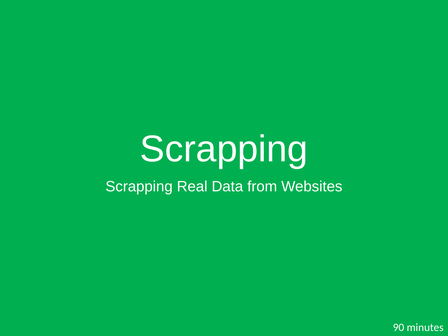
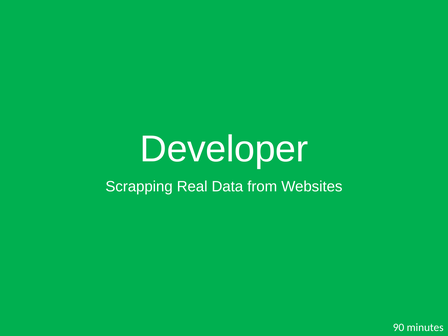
Scrapping at (224, 149): Scrapping -> Developer
